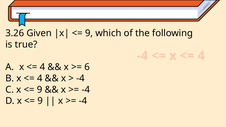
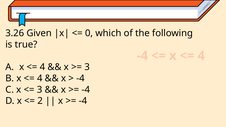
9 at (89, 33): 9 -> 0
6 at (87, 67): 6 -> 3
9 at (40, 90): 9 -> 3
9 at (40, 101): 9 -> 2
